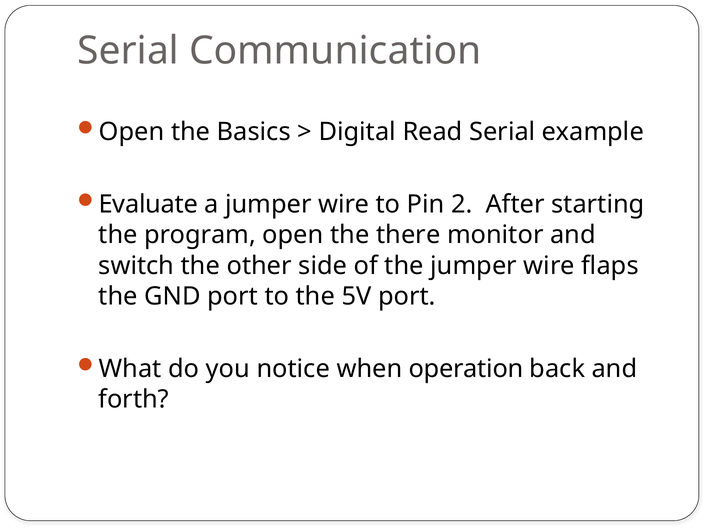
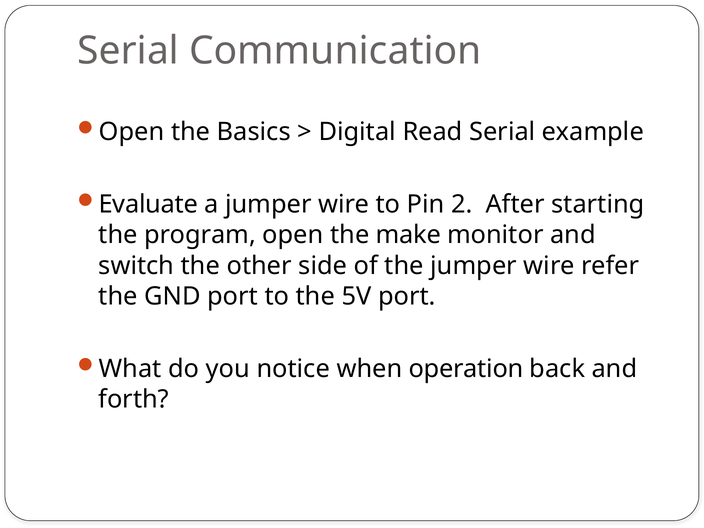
there: there -> make
flaps: flaps -> refer
